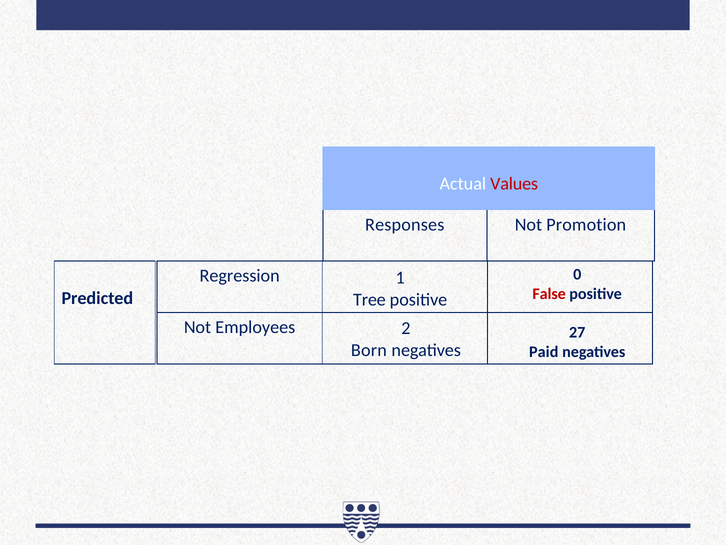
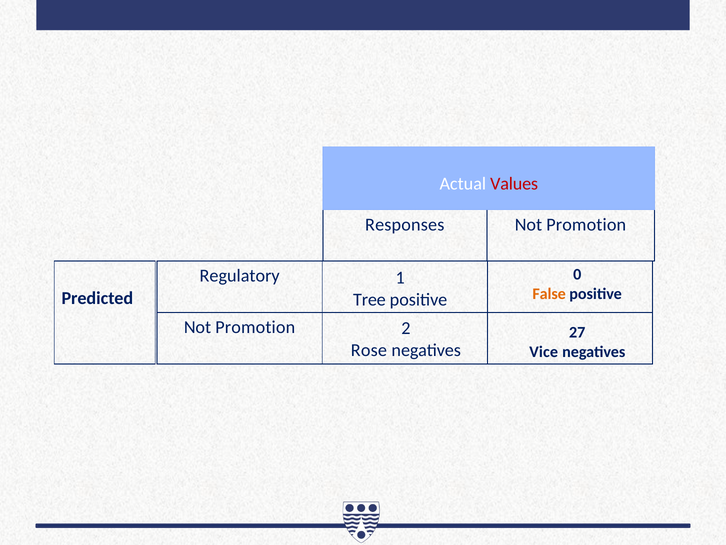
Regression: Regression -> Regulatory
False colour: red -> orange
Employees at (255, 327): Employees -> Promotion
Born: Born -> Rose
Paid: Paid -> Vice
